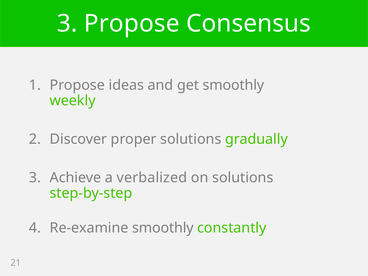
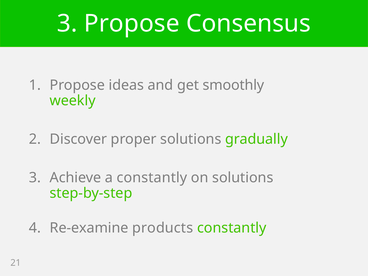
a verbalized: verbalized -> constantly
Re-examine smoothly: smoothly -> products
